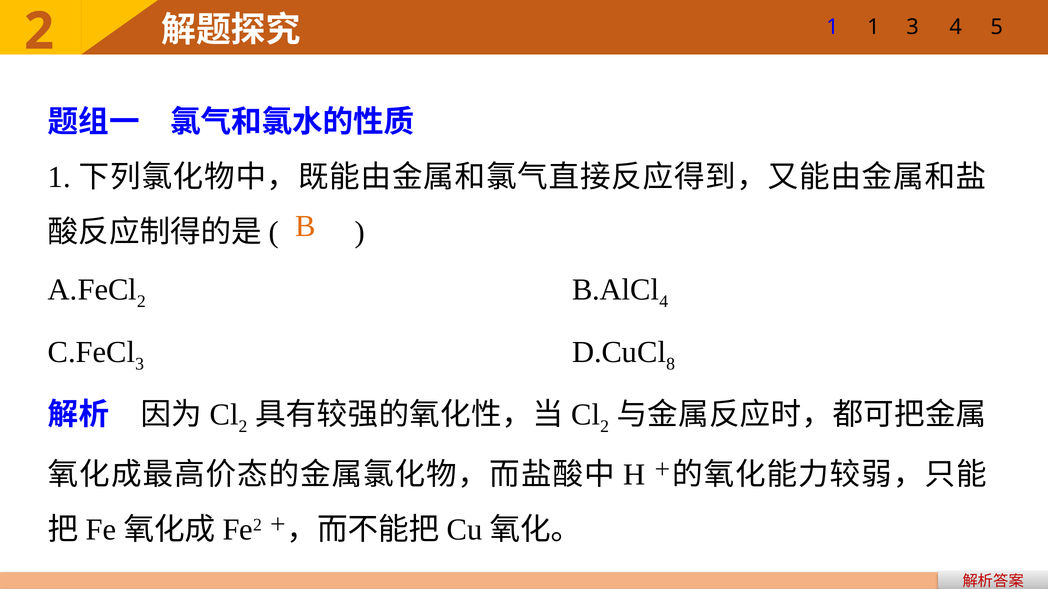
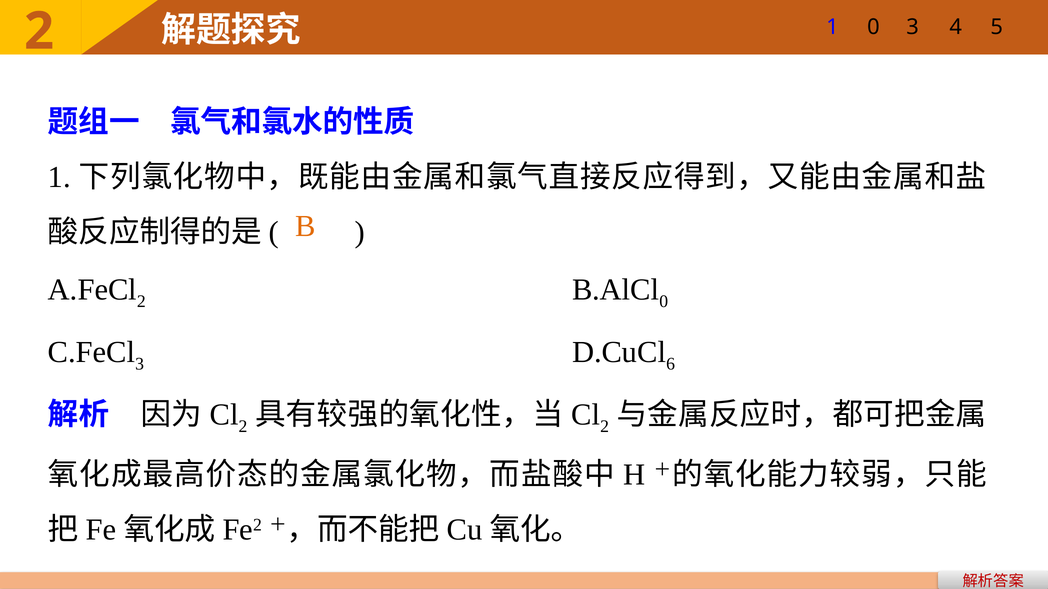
1 1: 1 -> 0
4 at (664, 302): 4 -> 0
8: 8 -> 6
